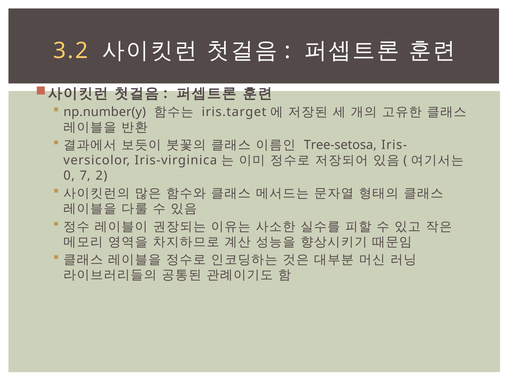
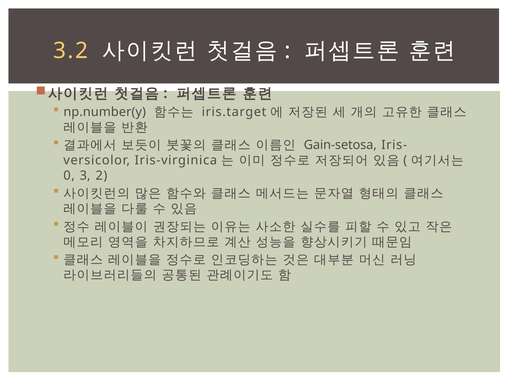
Tree-setosa: Tree-setosa -> Gain-setosa
7: 7 -> 3
